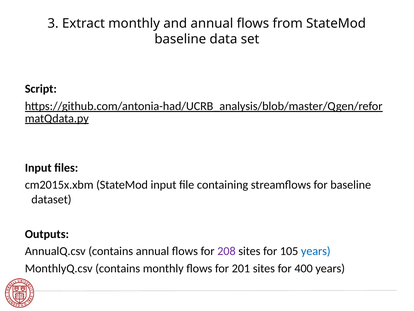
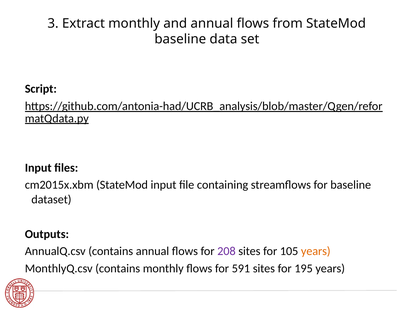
years at (316, 251) colour: blue -> orange
201: 201 -> 591
400: 400 -> 195
